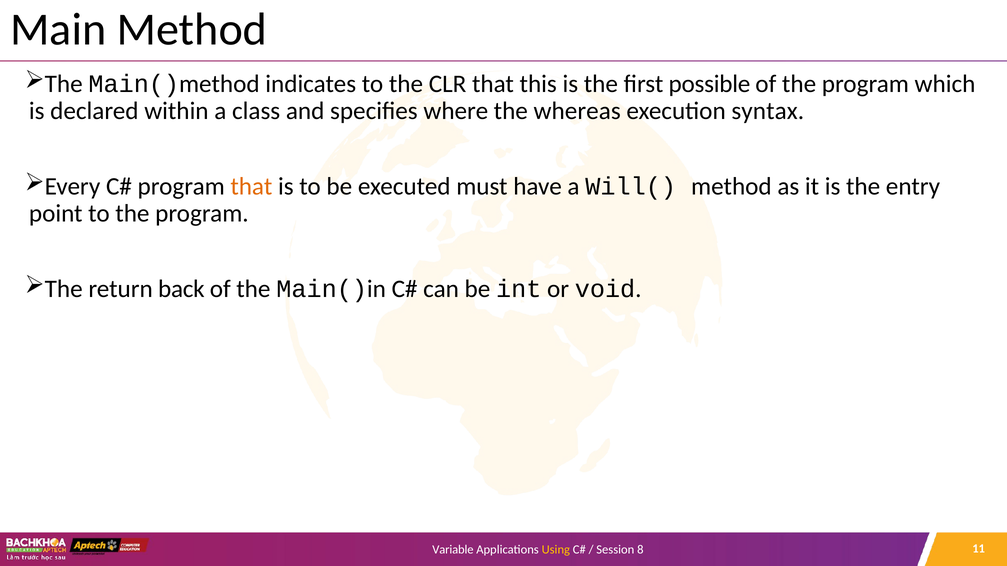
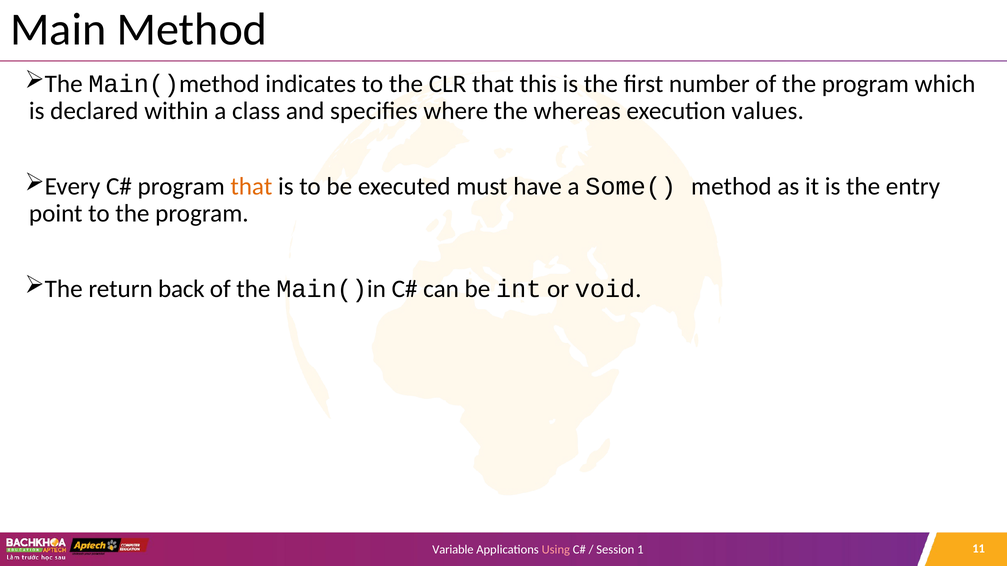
possible: possible -> number
syntax: syntax -> values
Will(: Will( -> Some(
Using colour: yellow -> pink
8: 8 -> 1
